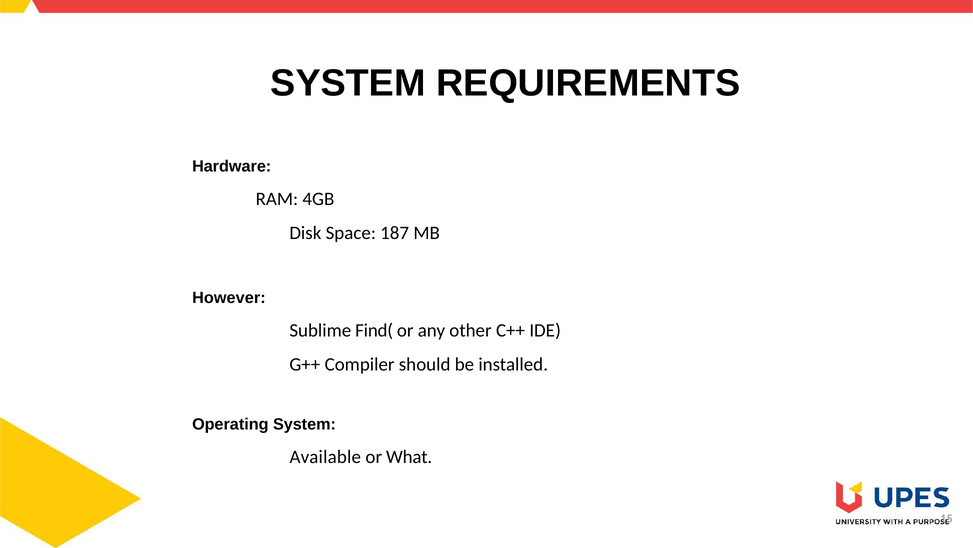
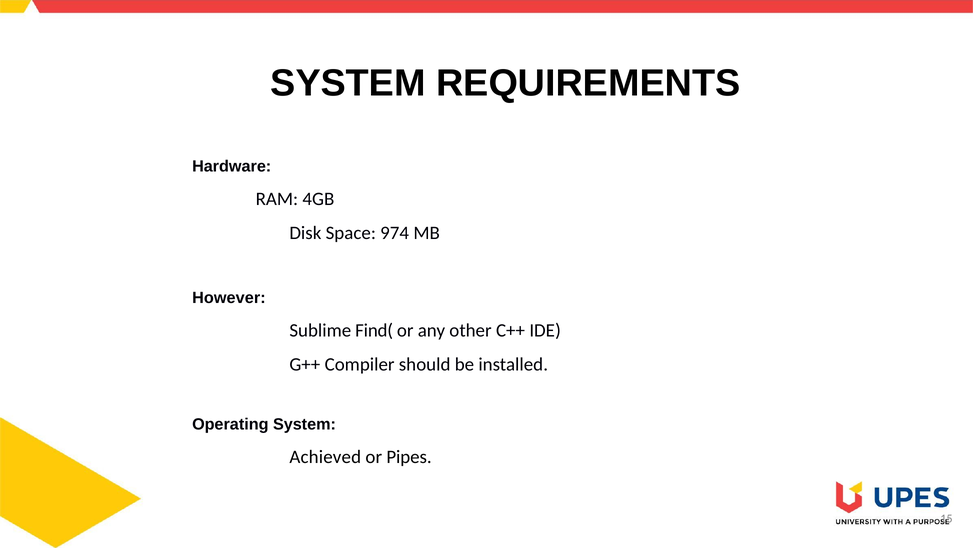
187: 187 -> 974
Available: Available -> Achieved
What: What -> Pipes
